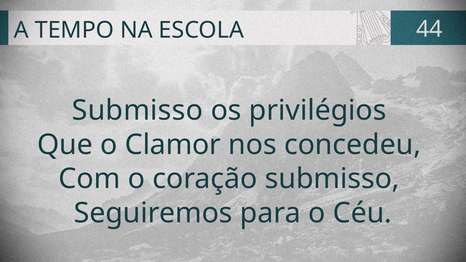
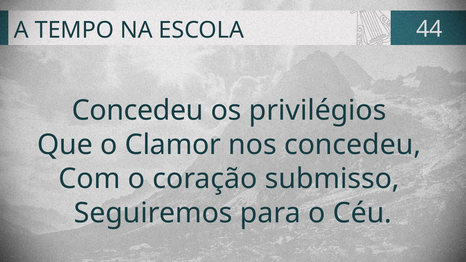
Submisso at (137, 111): Submisso -> Concedeu
